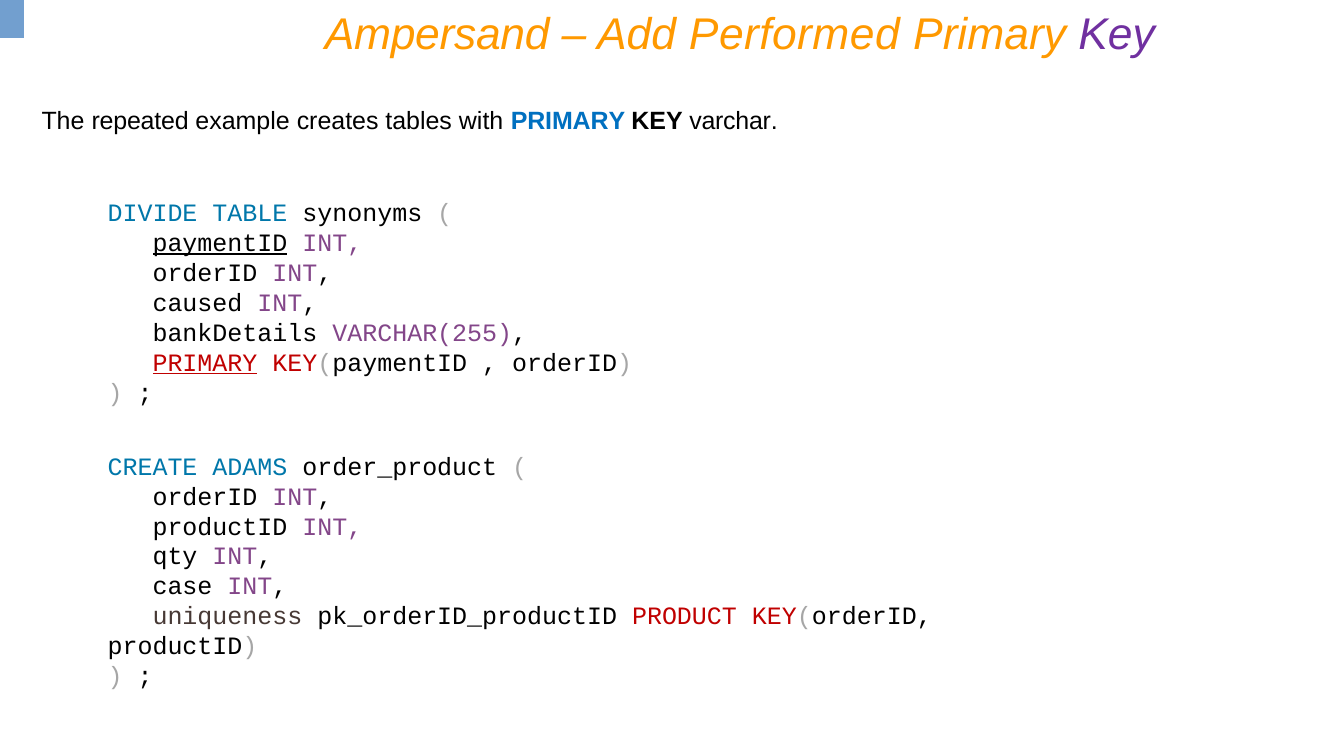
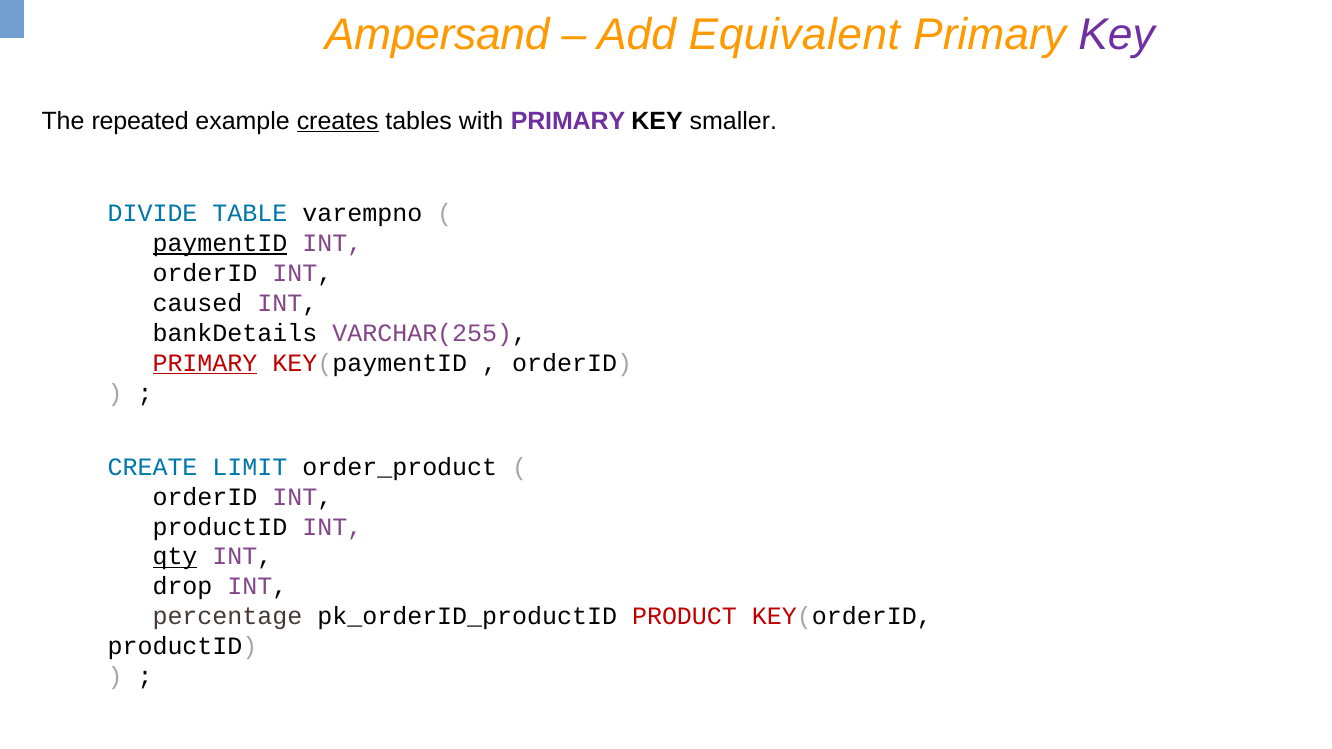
Performed: Performed -> Equivalent
creates underline: none -> present
PRIMARY at (568, 121) colour: blue -> purple
varchar: varchar -> smaller
synonyms: synonyms -> varempno
ADAMS: ADAMS -> LIMIT
qty underline: none -> present
case: case -> drop
uniqueness: uniqueness -> percentage
